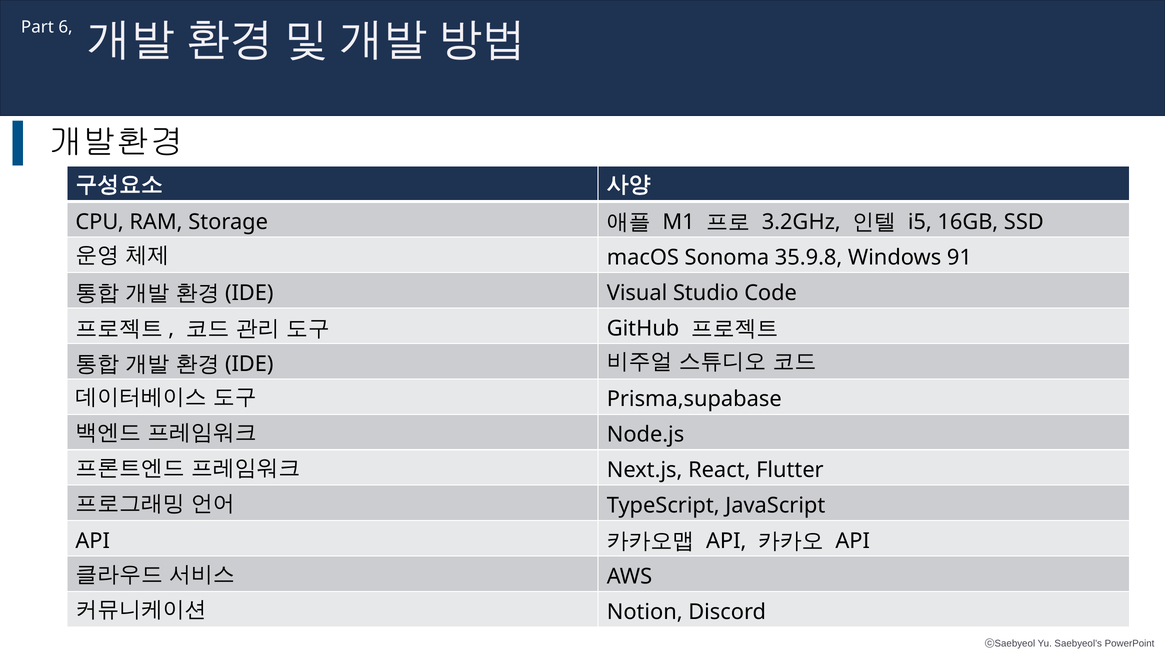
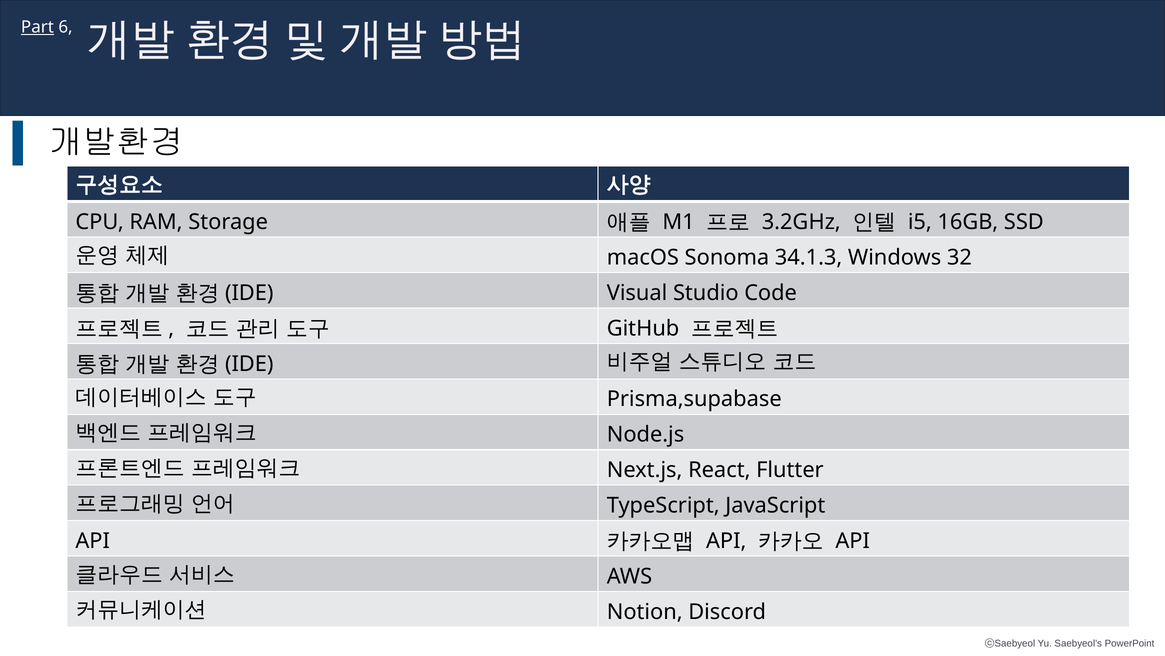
Part underline: none -> present
35.9.8: 35.9.8 -> 34.1.3
91: 91 -> 32
